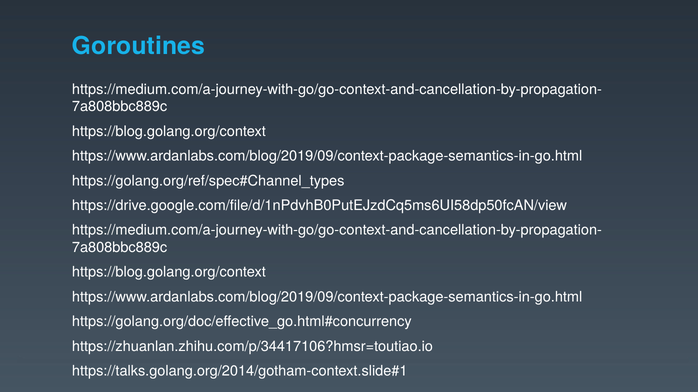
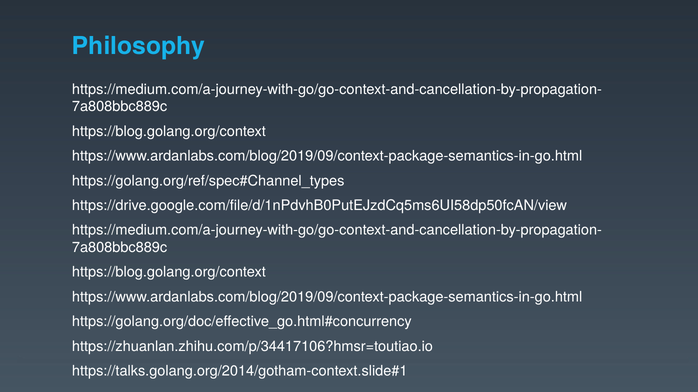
Goroutines: Goroutines -> Philosophy
